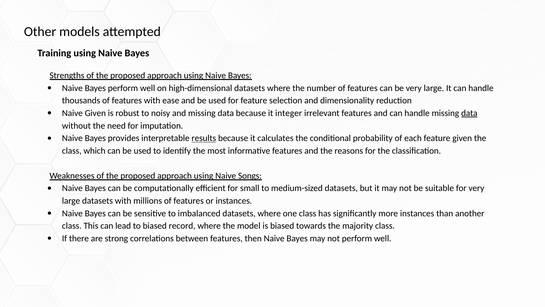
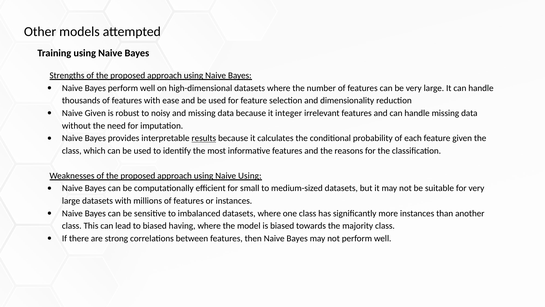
data at (469, 113) underline: present -> none
Naive Songs: Songs -> Using
record: record -> having
